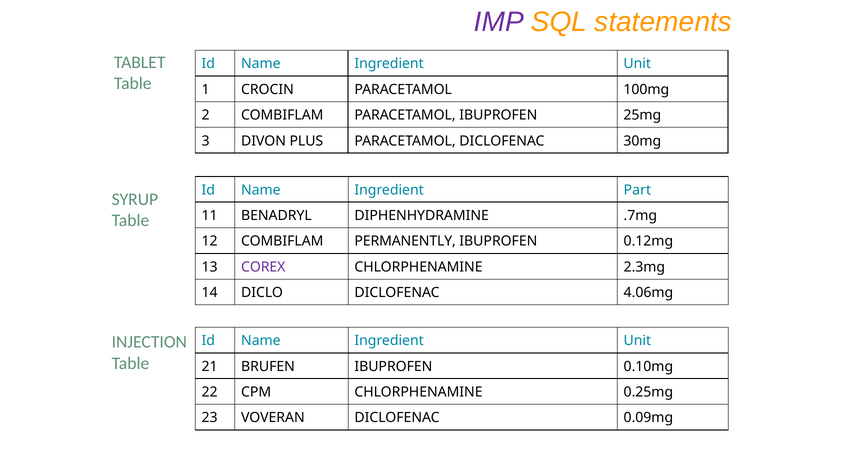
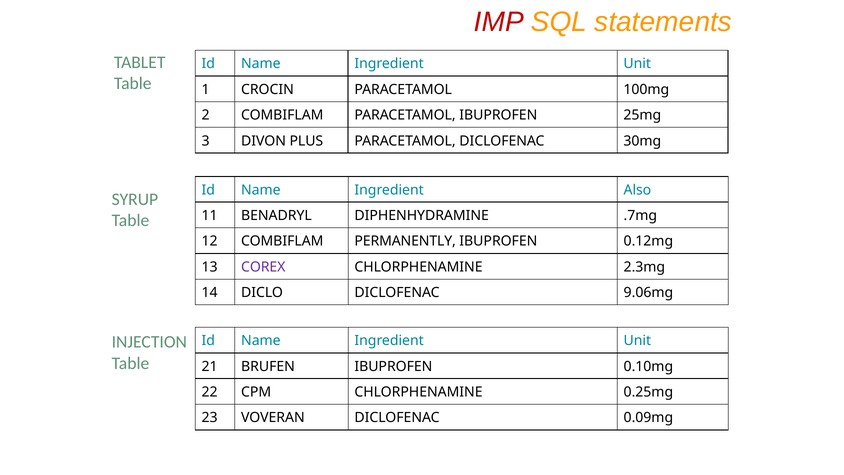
IMP colour: purple -> red
Part: Part -> Also
4.06mg: 4.06mg -> 9.06mg
